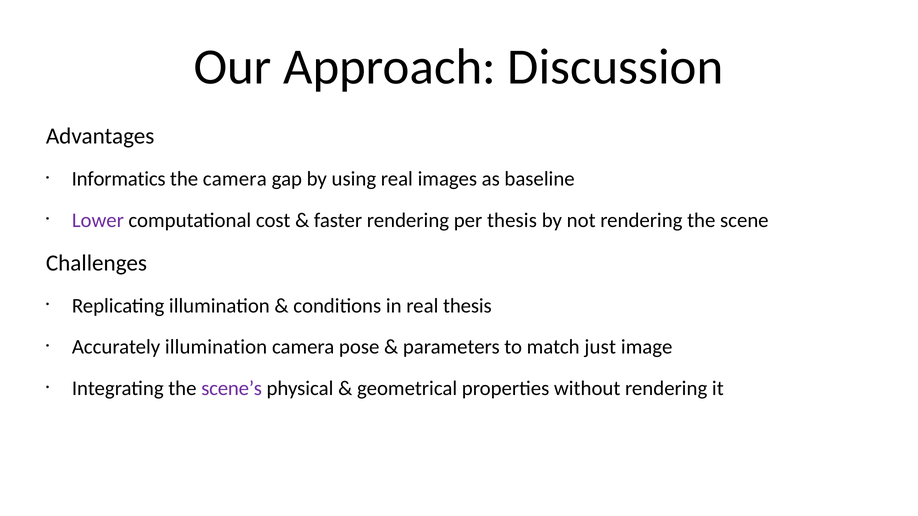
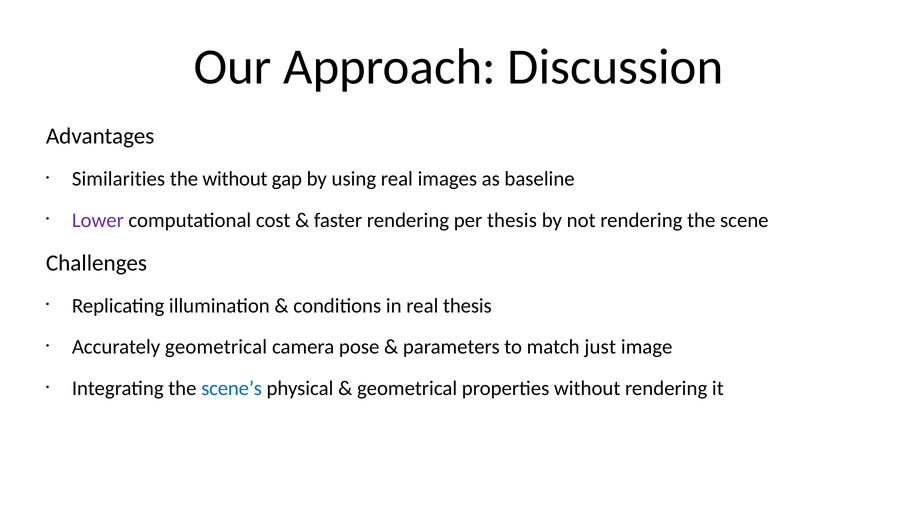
Informatics: Informatics -> Similarities
the camera: camera -> without
Accurately illumination: illumination -> geometrical
scene’s colour: purple -> blue
